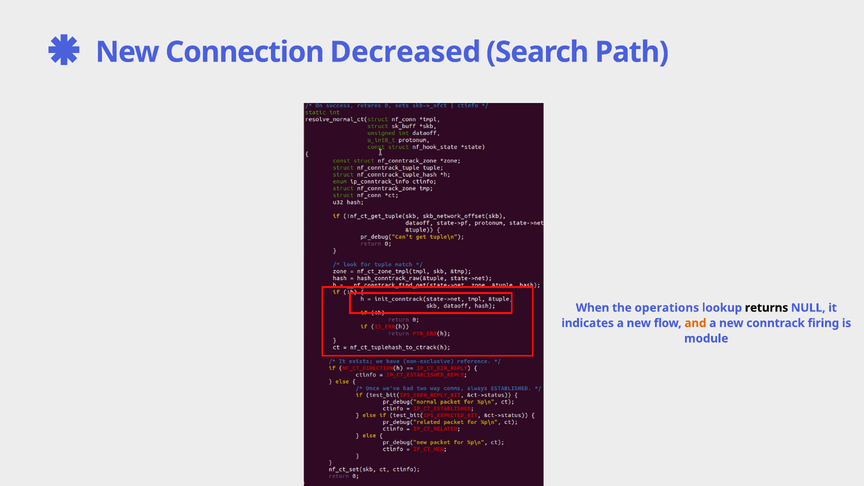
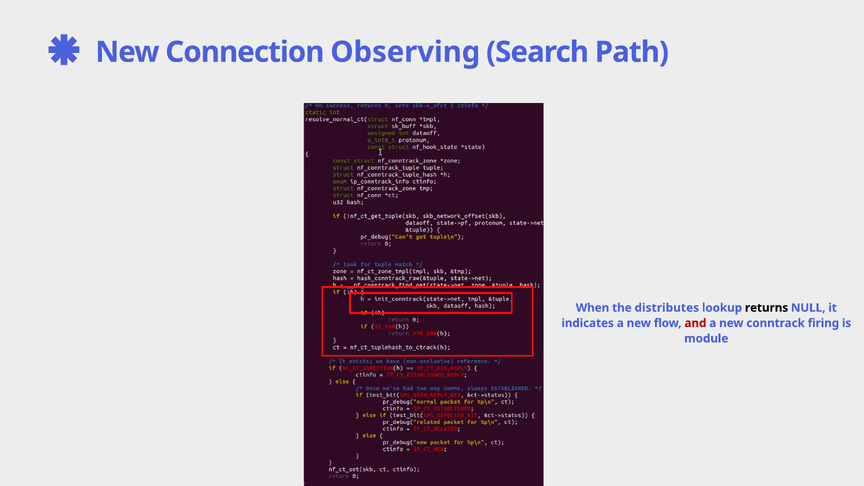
Decreased: Decreased -> Observing
operations: operations -> distributes
and colour: orange -> red
